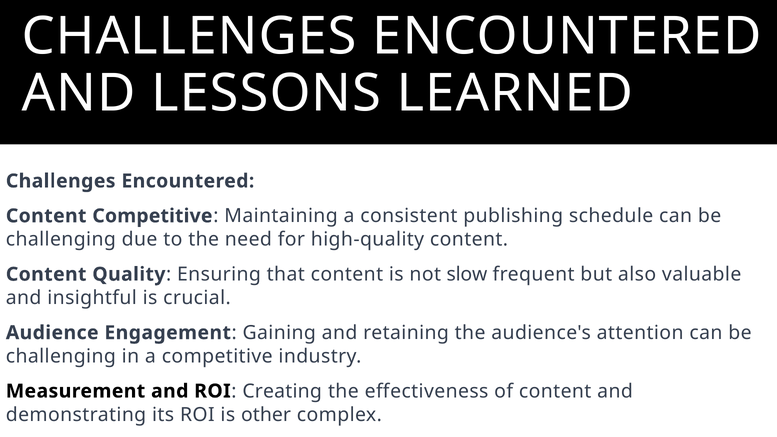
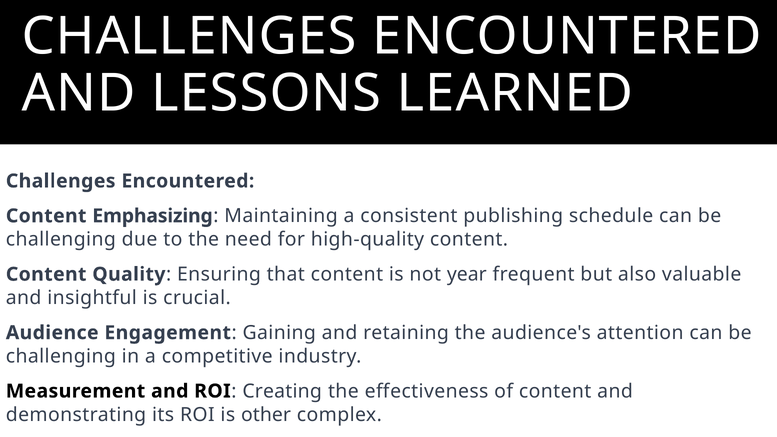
Content Competitive: Competitive -> Emphasizing
slow: slow -> year
